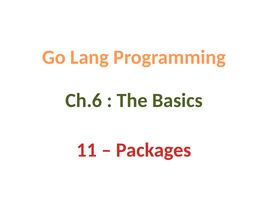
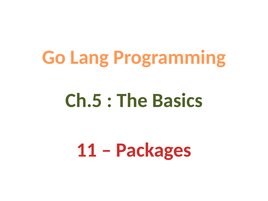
Ch.6: Ch.6 -> Ch.5
